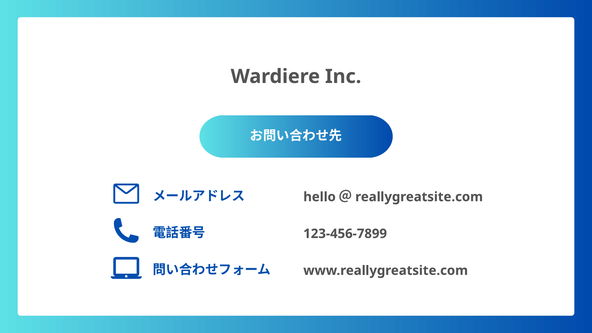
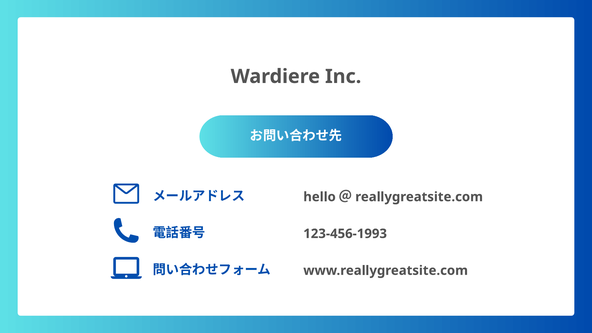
123-456-7899: 123-456-7899 -> 123-456-1993
